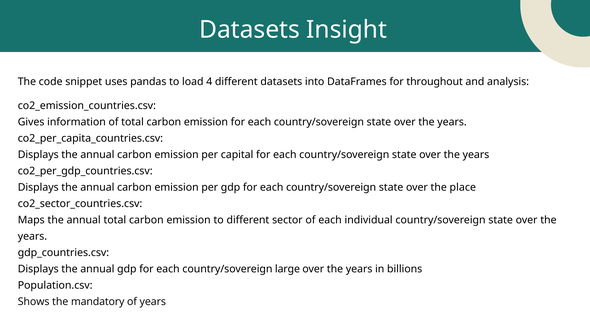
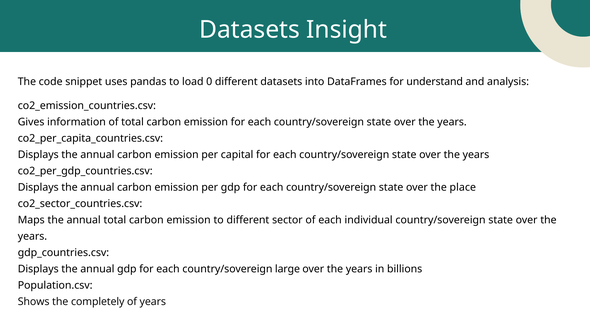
4: 4 -> 0
throughout: throughout -> understand
mandatory: mandatory -> completely
